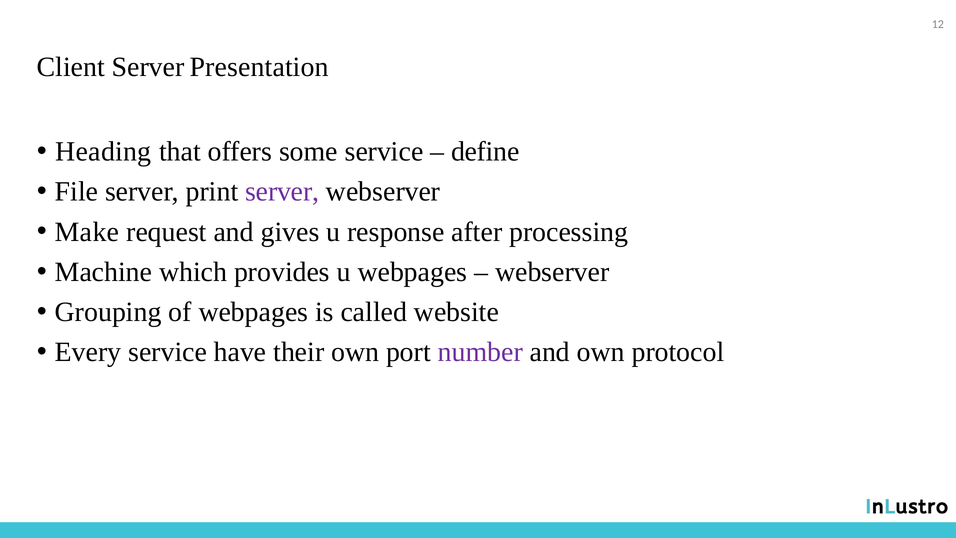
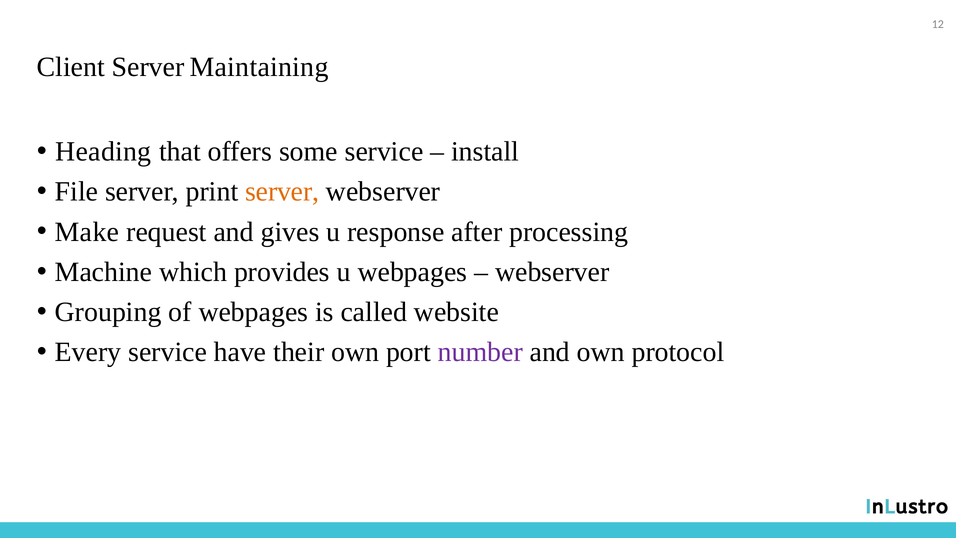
Presentation: Presentation -> Maintaining
define: define -> install
server at (282, 192) colour: purple -> orange
